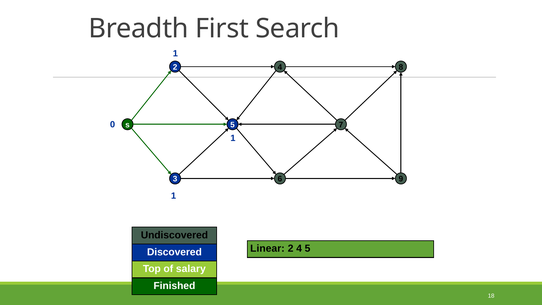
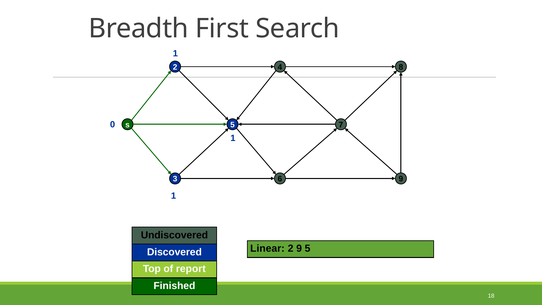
2 4: 4 -> 9
salary: salary -> report
